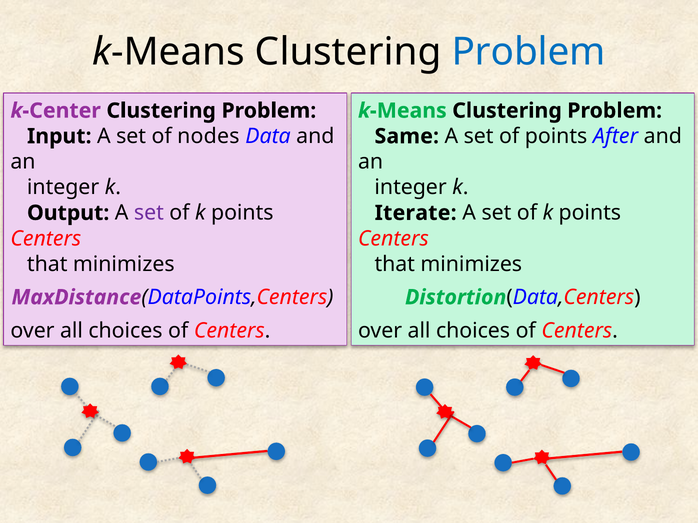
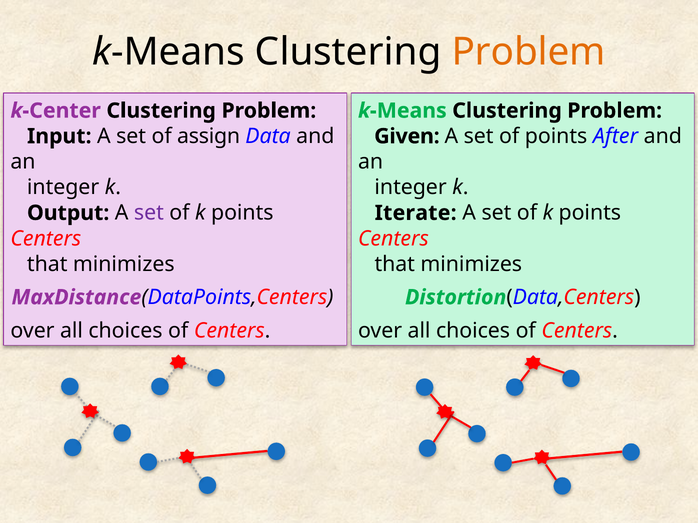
Problem at (529, 52) colour: blue -> orange
nodes: nodes -> assign
Same: Same -> Given
